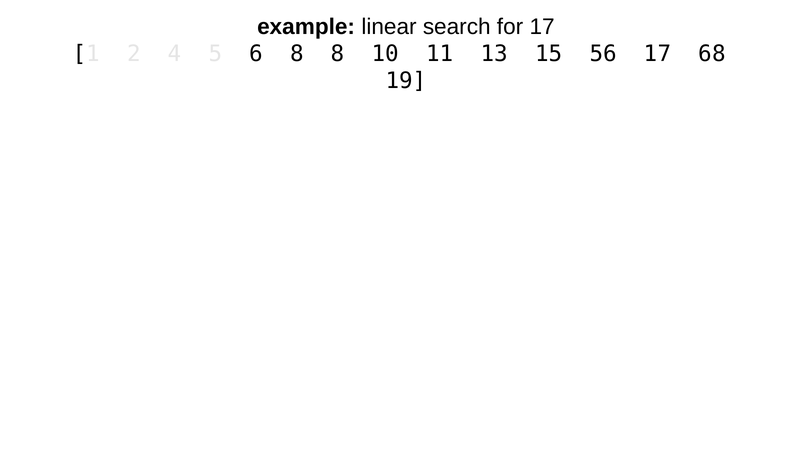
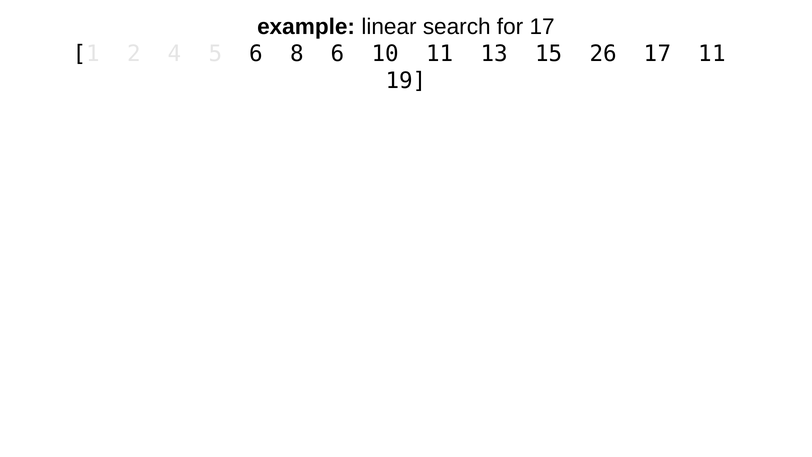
8 8: 8 -> 6
56: 56 -> 26
17 68: 68 -> 11
